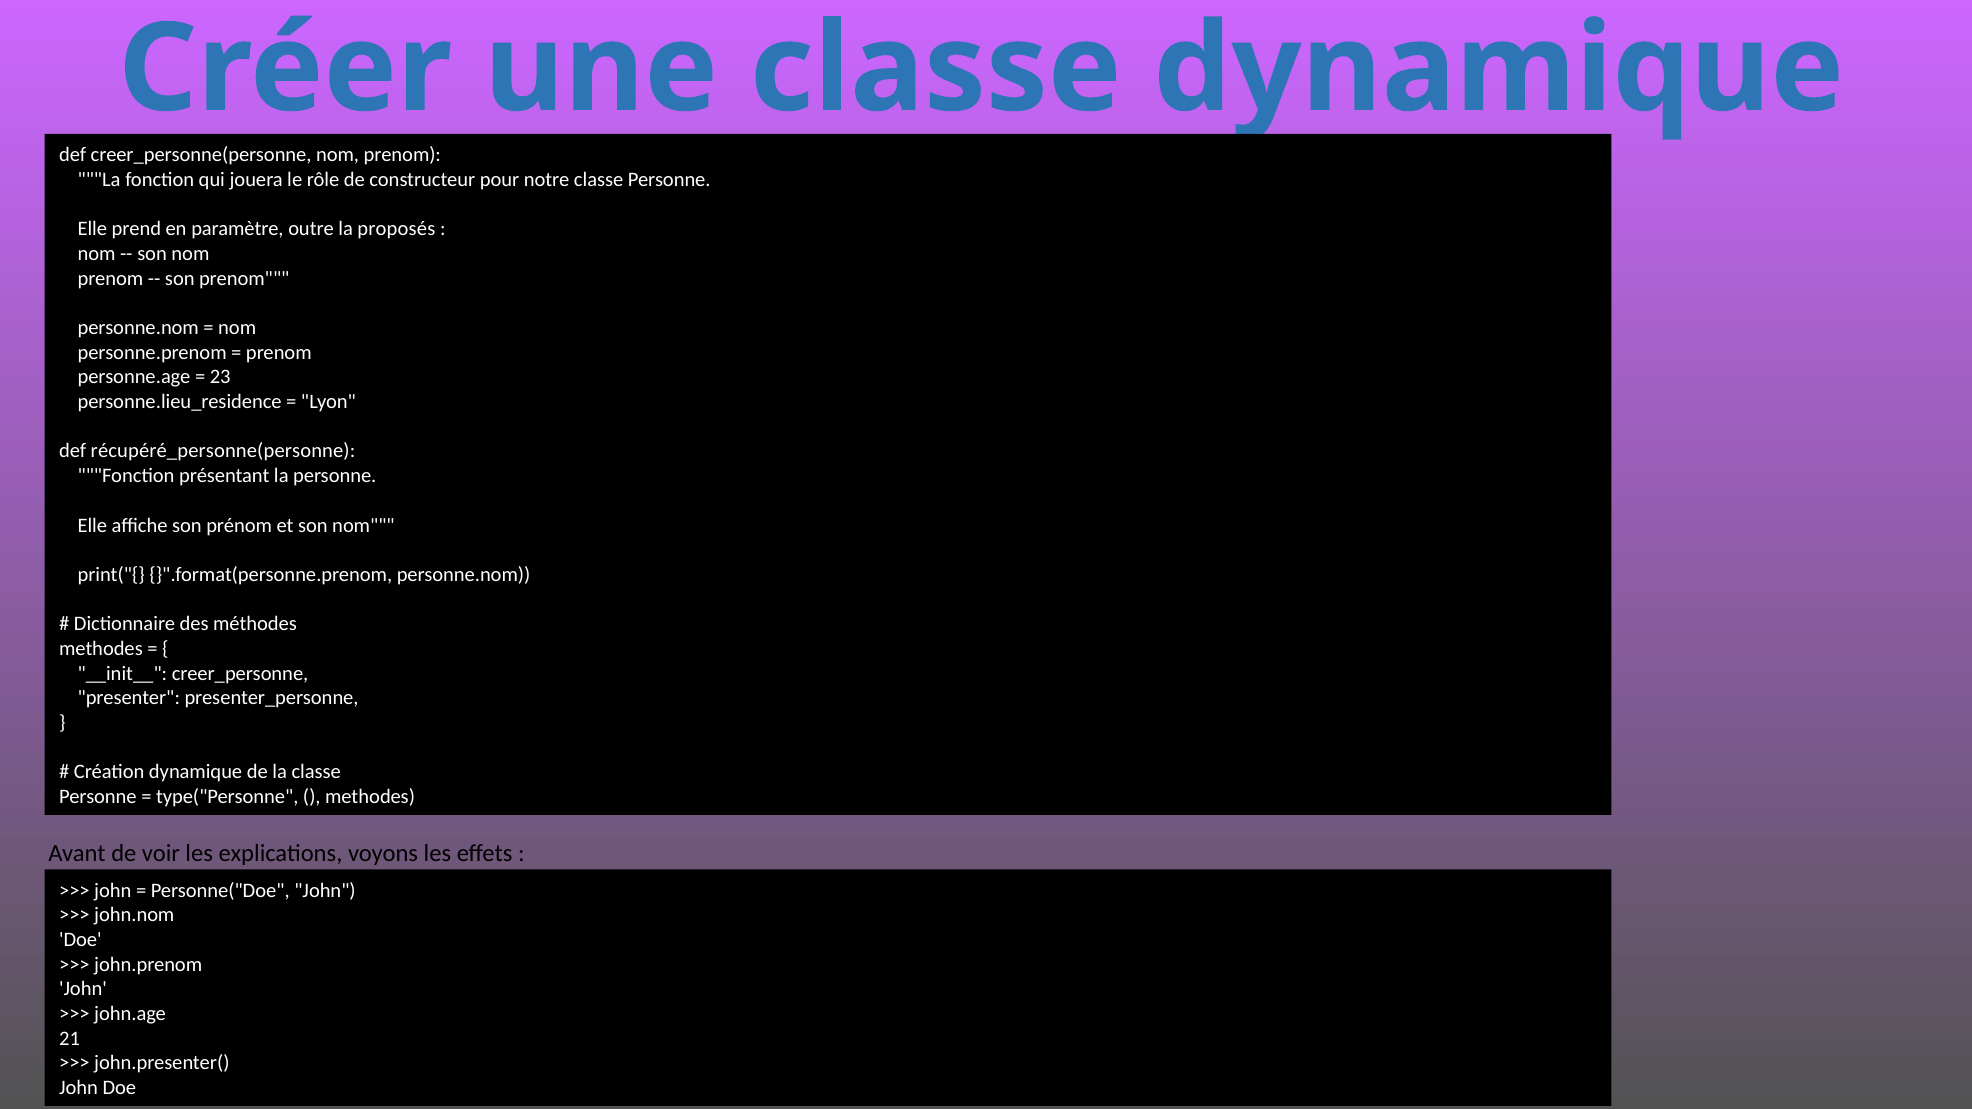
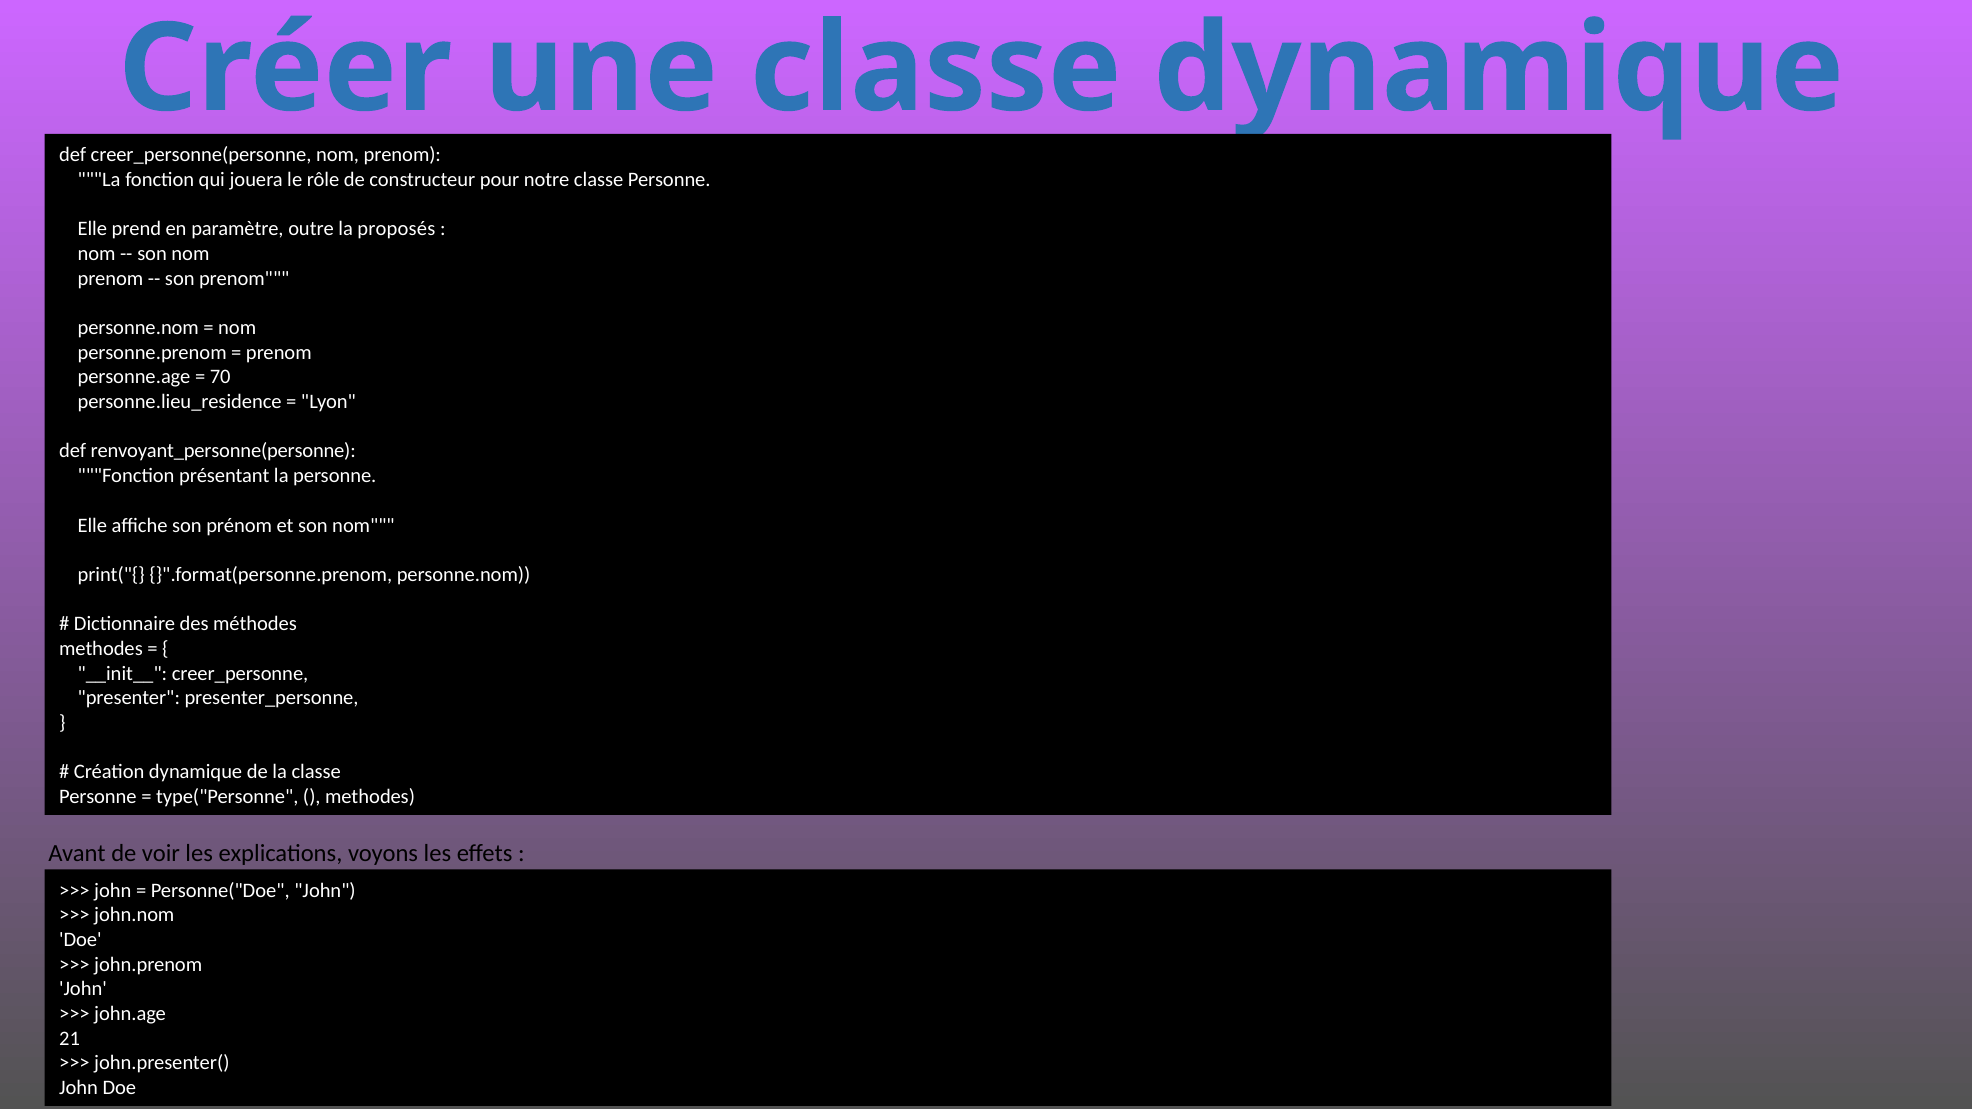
23: 23 -> 70
récupéré_personne(personne: récupéré_personne(personne -> renvoyant_personne(personne
